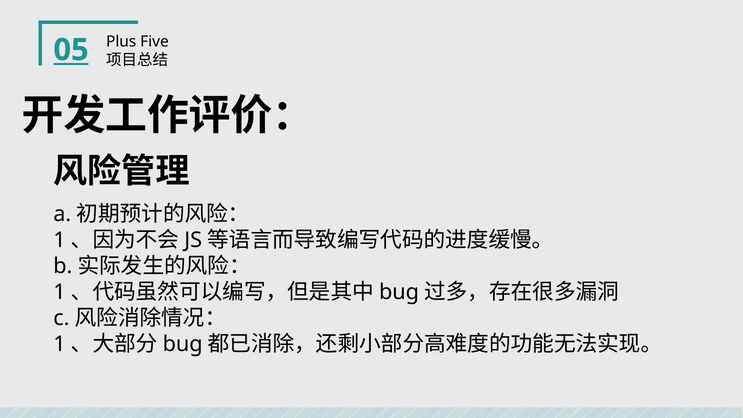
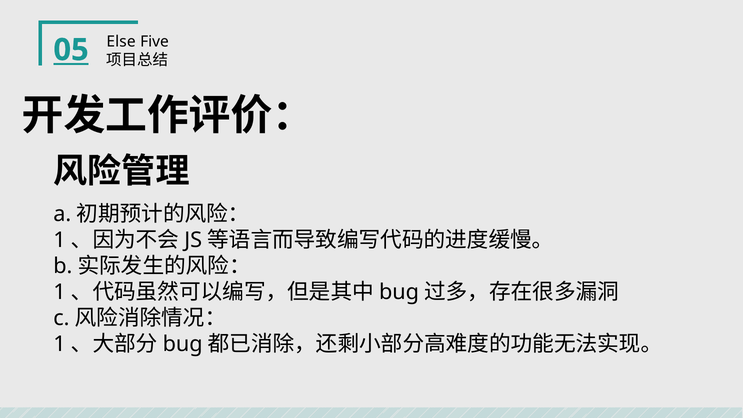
Plus: Plus -> Else
